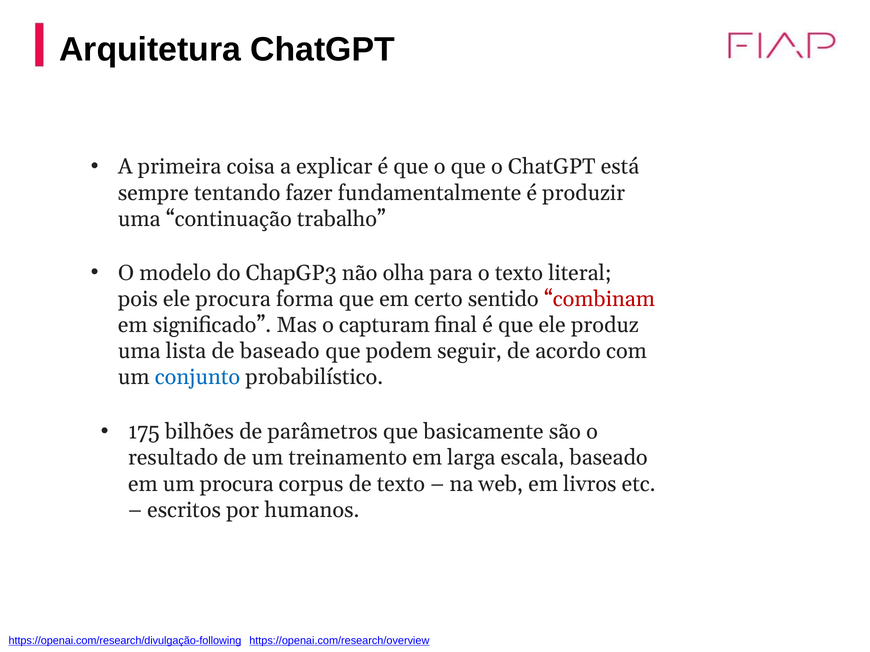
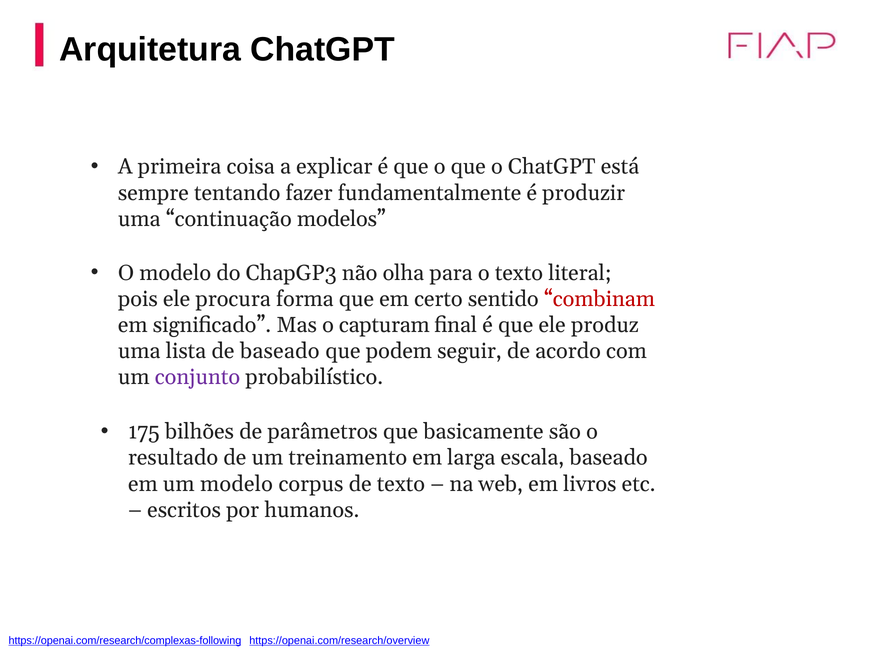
trabalho: trabalho -> modelos
conjunto colour: blue -> purple
um procura: procura -> modelo
https://openai.com/research/divulgação-following: https://openai.com/research/divulgação-following -> https://openai.com/research/complexas-following
